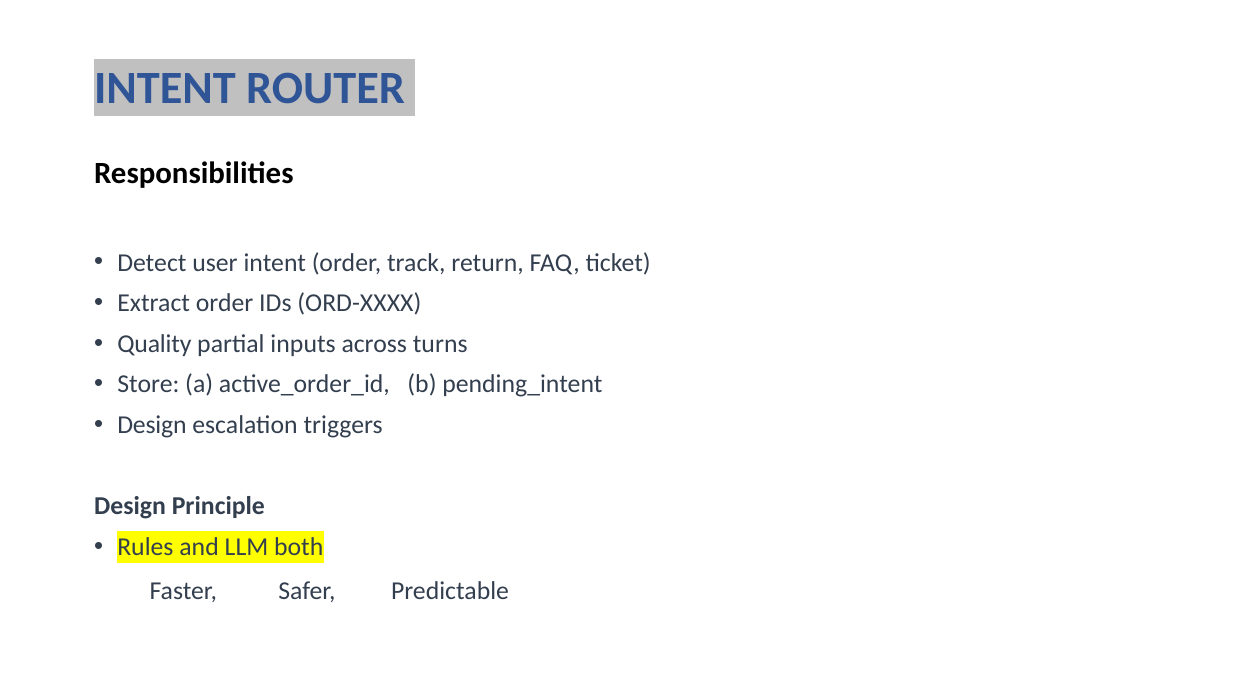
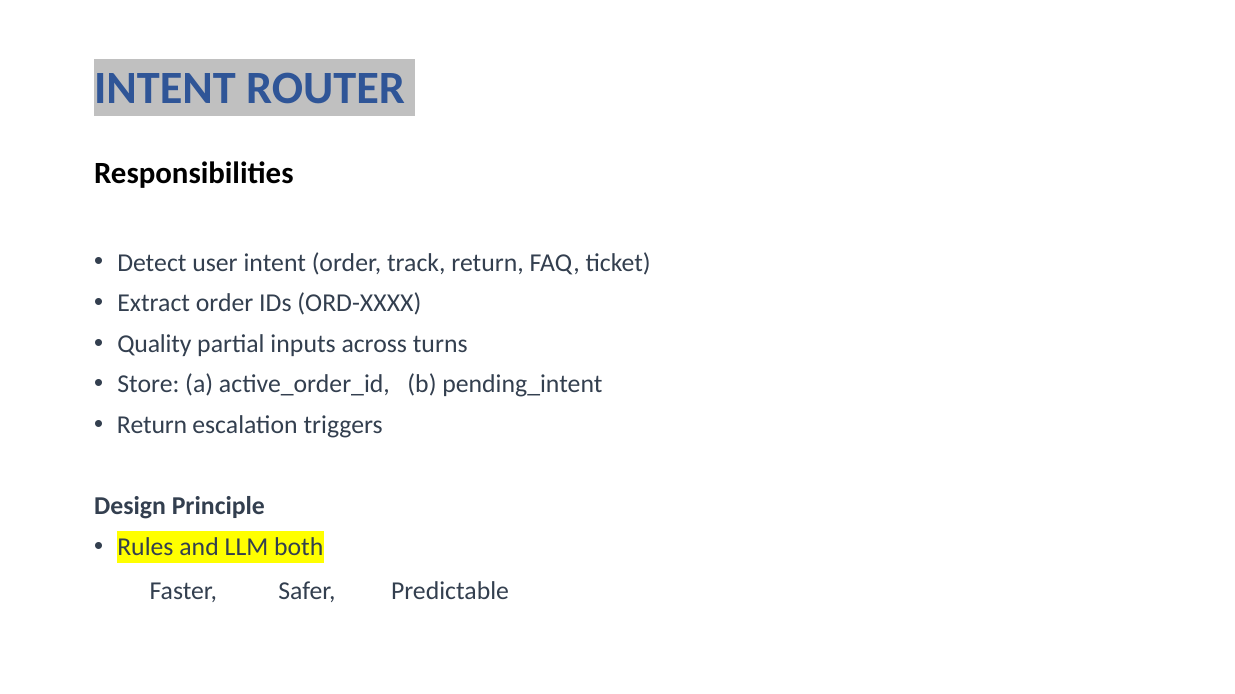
Design at (152, 426): Design -> Return
